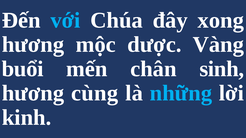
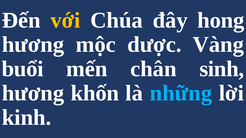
với colour: light blue -> yellow
xong: xong -> hong
cùng: cùng -> khốn
